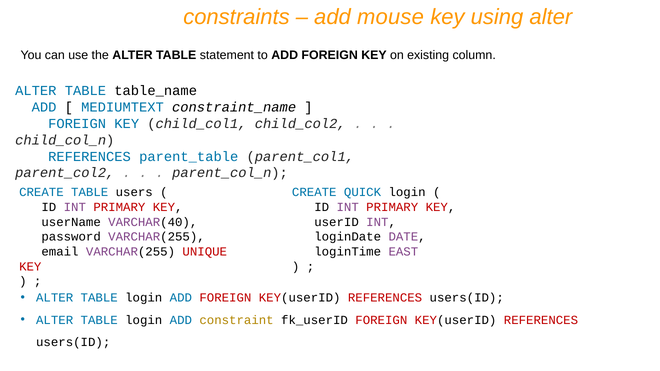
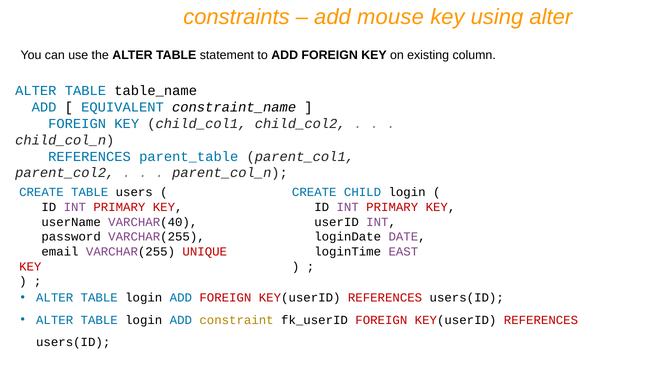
MEDIUMTEXT: MEDIUMTEXT -> EQUIVALENT
QUICK: QUICK -> CHILD
